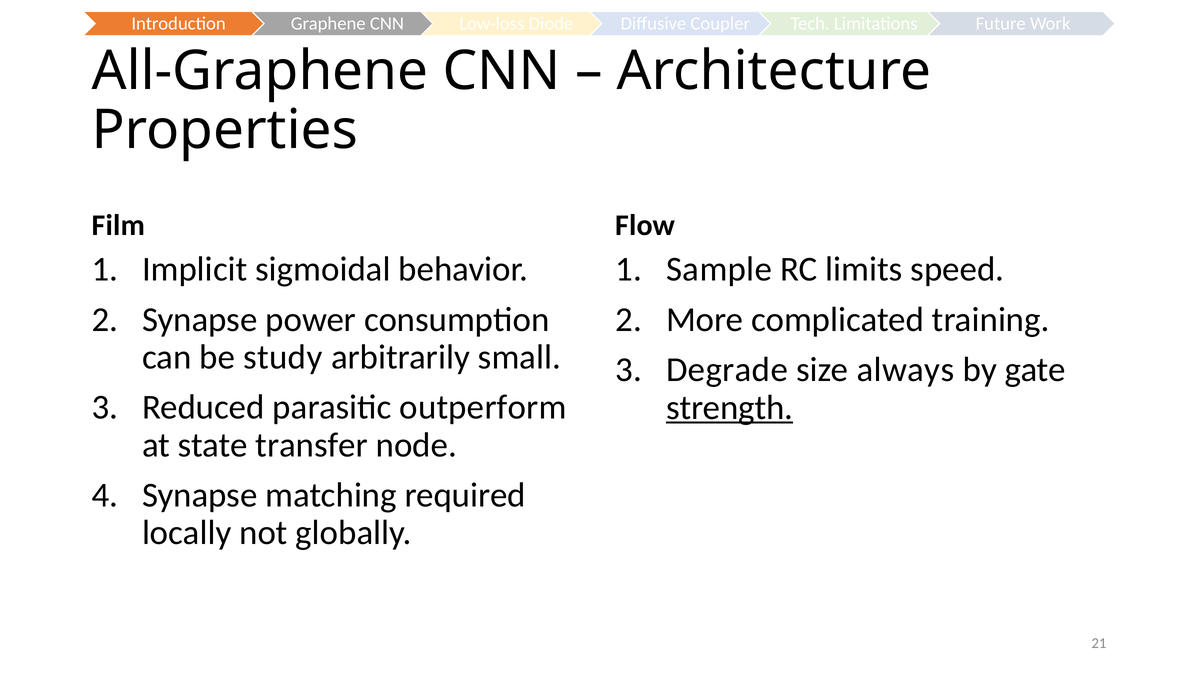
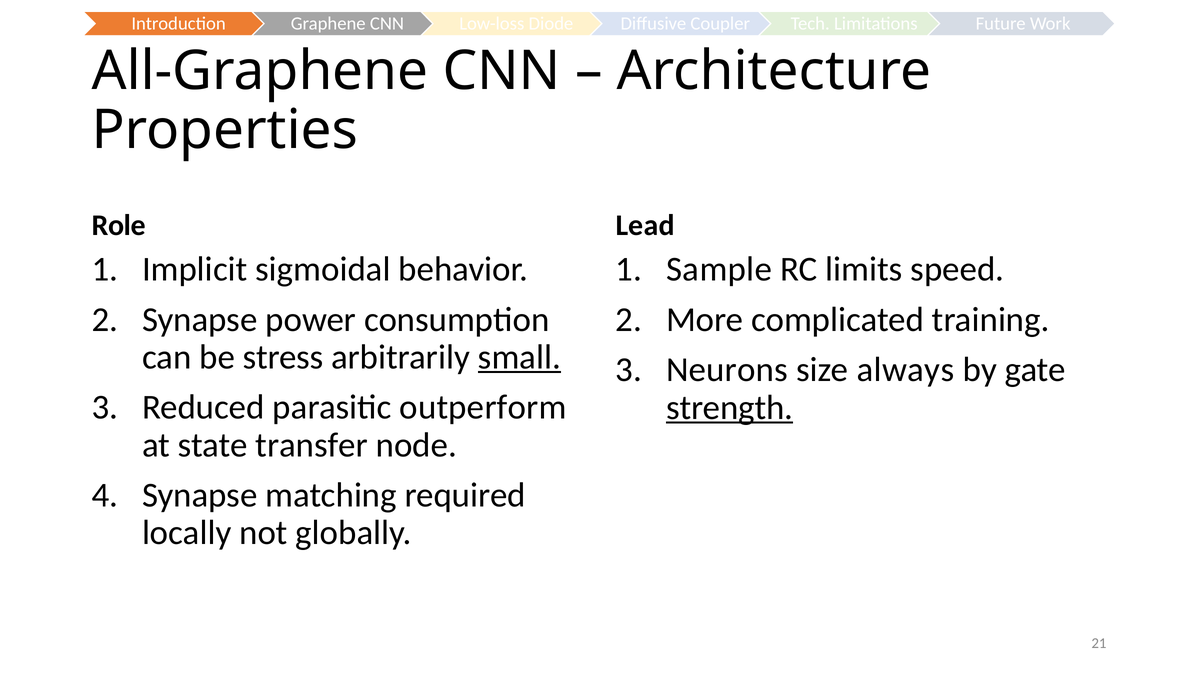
Film: Film -> Role
Flow: Flow -> Lead
study: study -> stress
small underline: none -> present
Degrade: Degrade -> Neurons
